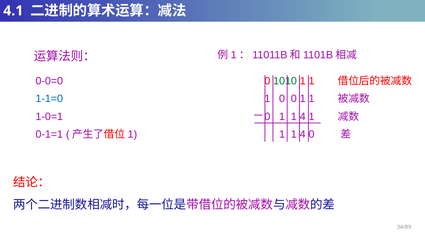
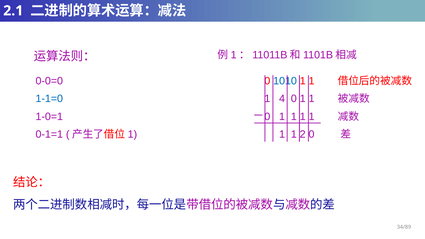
4.1: 4.1 -> 2.1
1010 colour: green -> blue
1 0: 0 -> 4
0 1 1 4: 4 -> 1
4 at (303, 134): 4 -> 2
